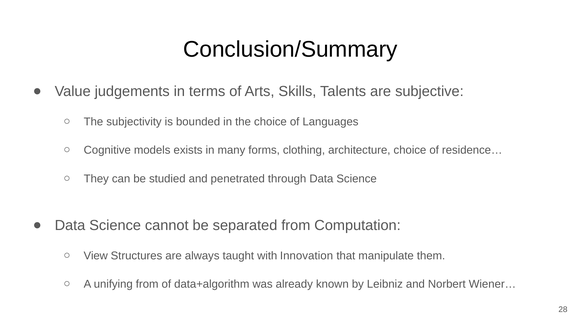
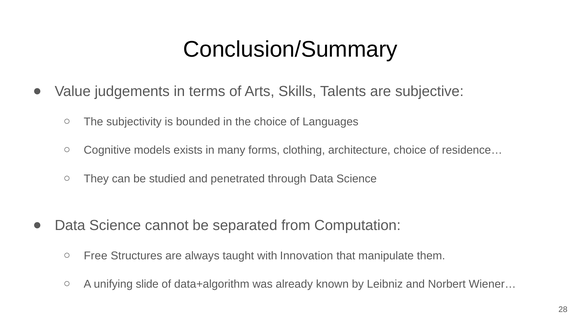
View: View -> Free
unifying from: from -> slide
